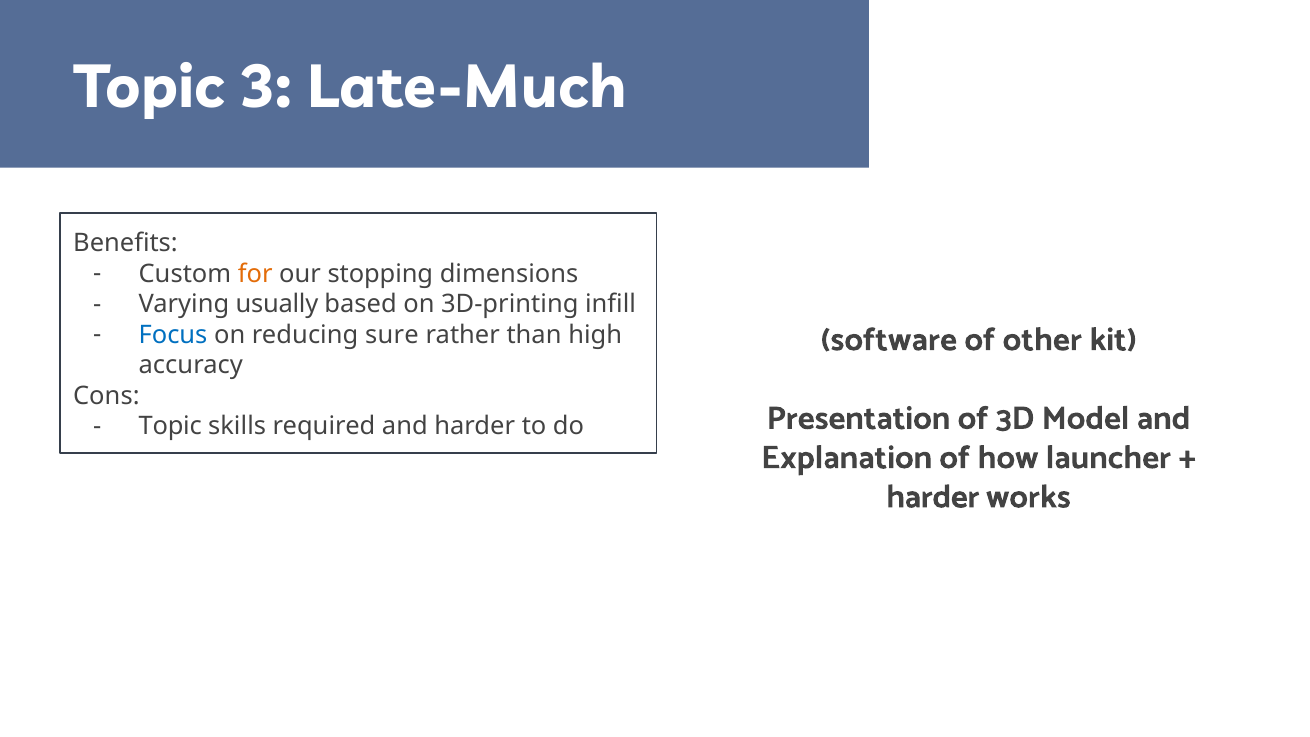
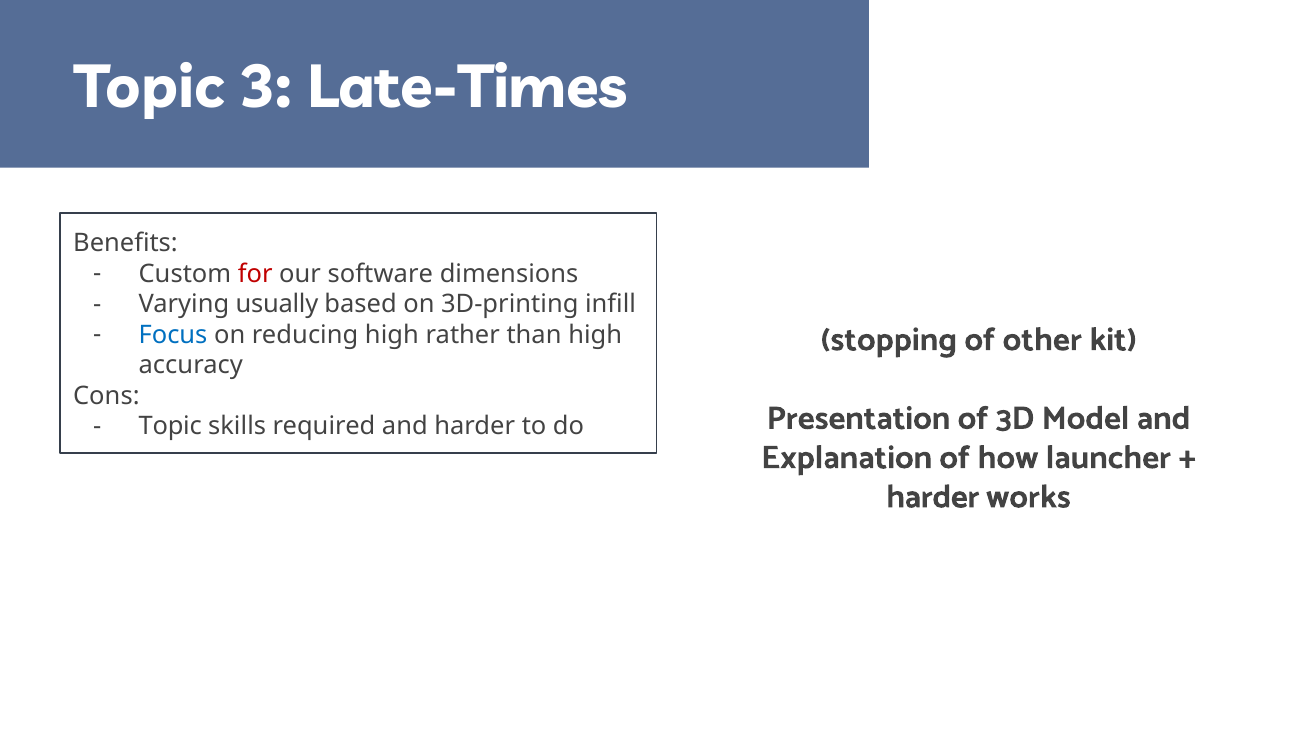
Late-Much: Late-Much -> Late-Times
for colour: orange -> red
stopping: stopping -> software
reducing sure: sure -> high
software: software -> stopping
